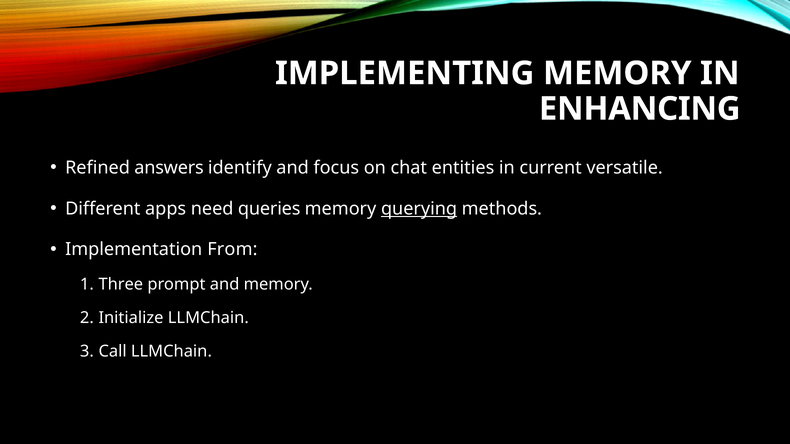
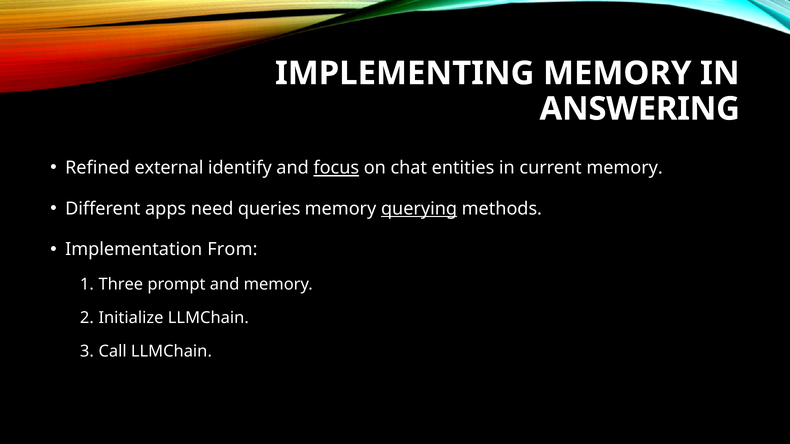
ENHANCING: ENHANCING -> ANSWERING
answers: answers -> external
focus underline: none -> present
current versatile: versatile -> memory
